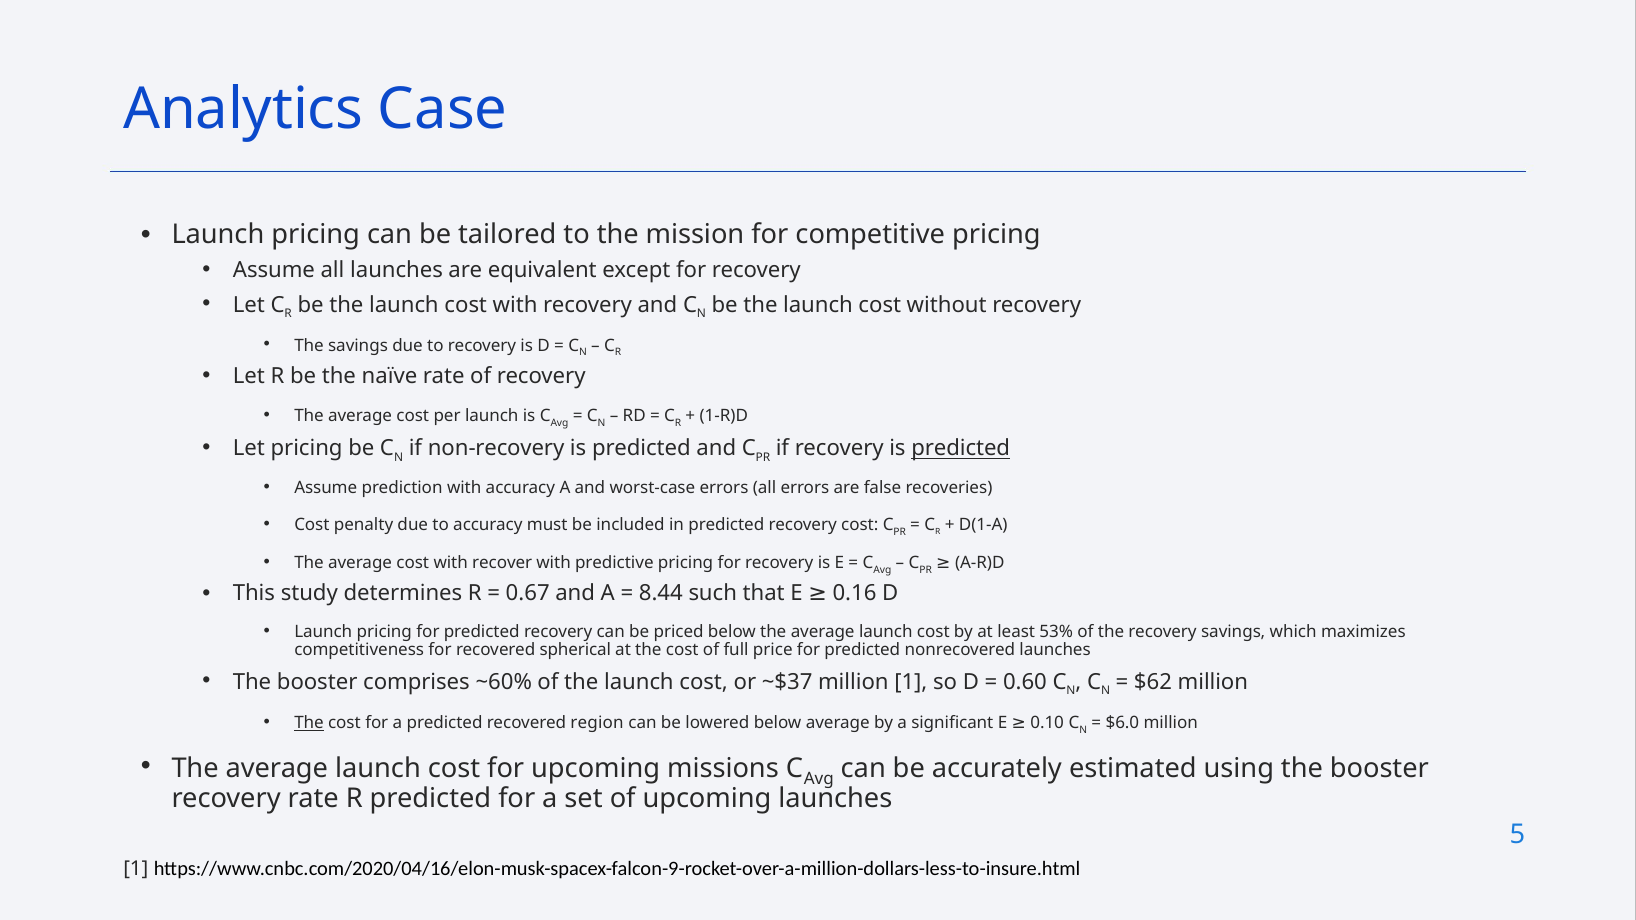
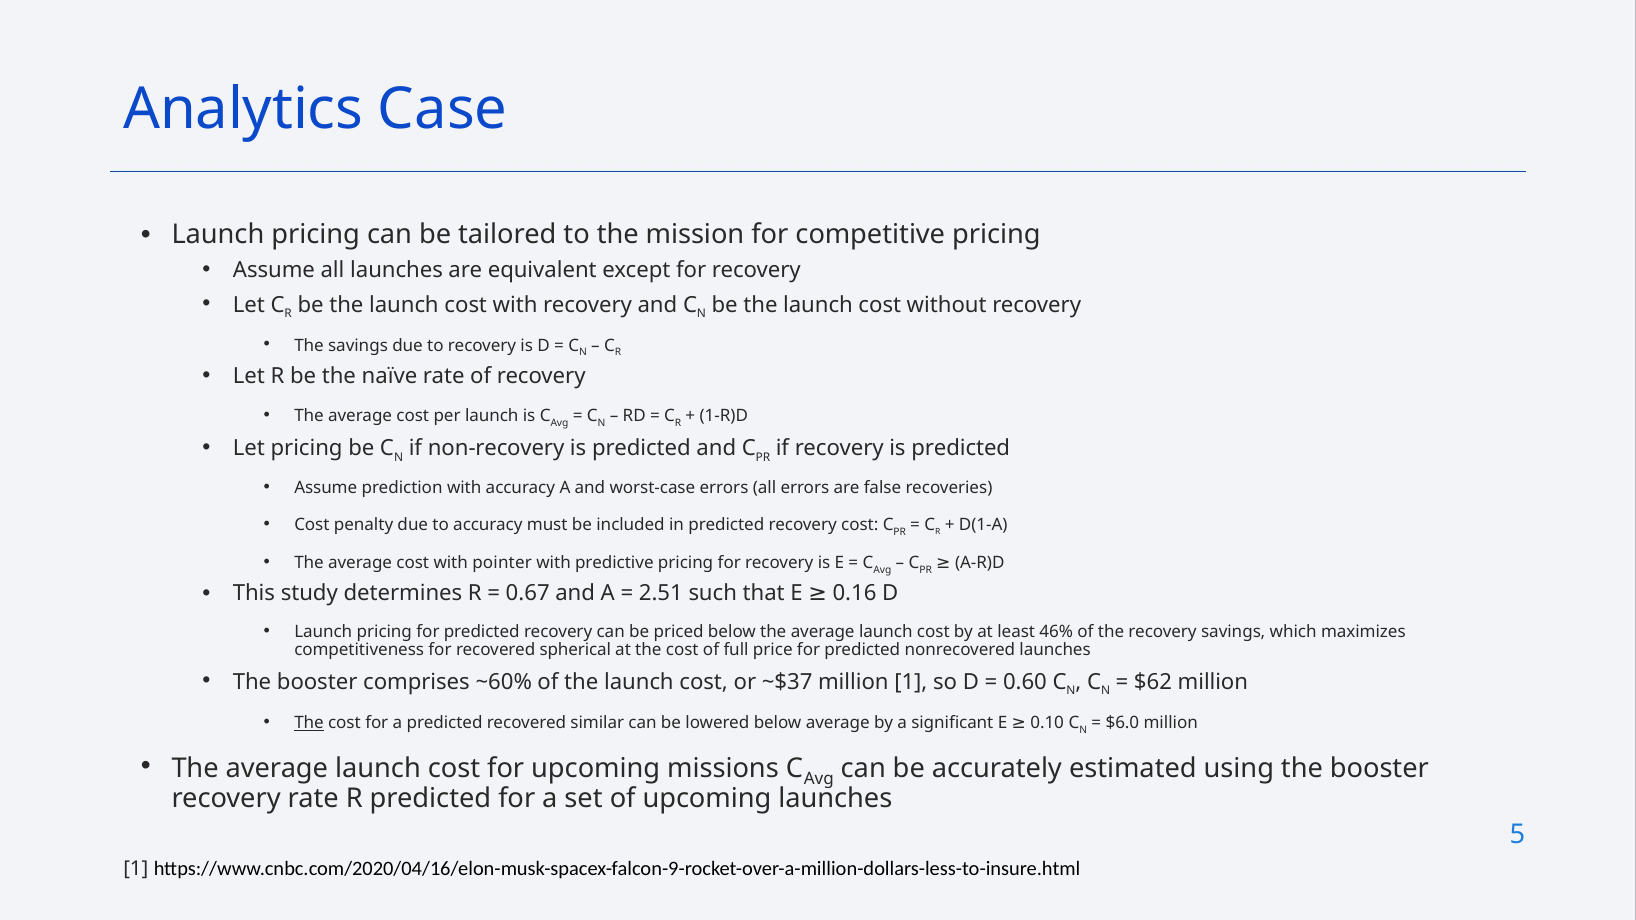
predicted at (961, 449) underline: present -> none
recover: recover -> pointer
8.44: 8.44 -> 2.51
53%: 53% -> 46%
region: region -> similar
